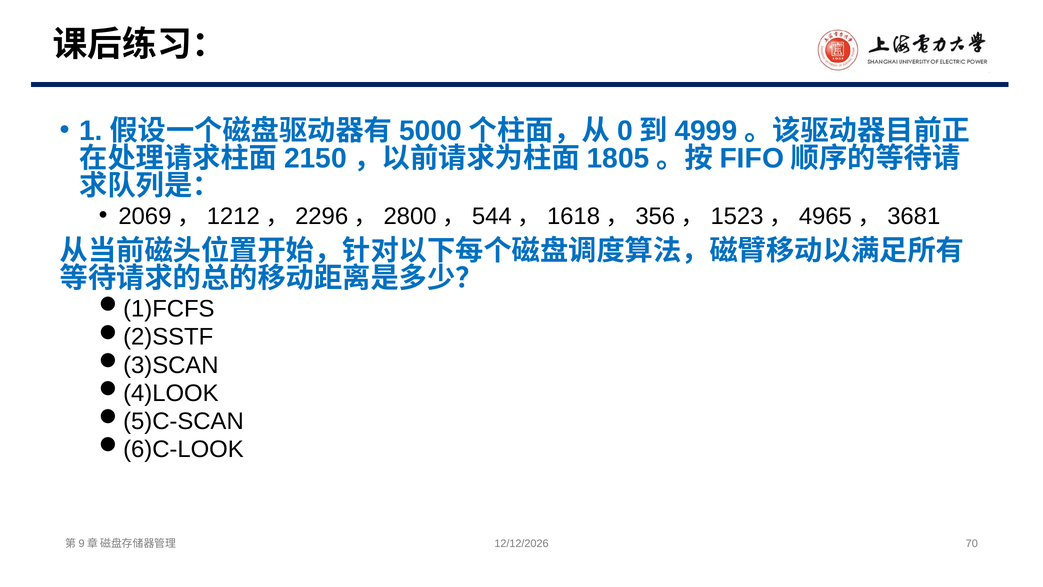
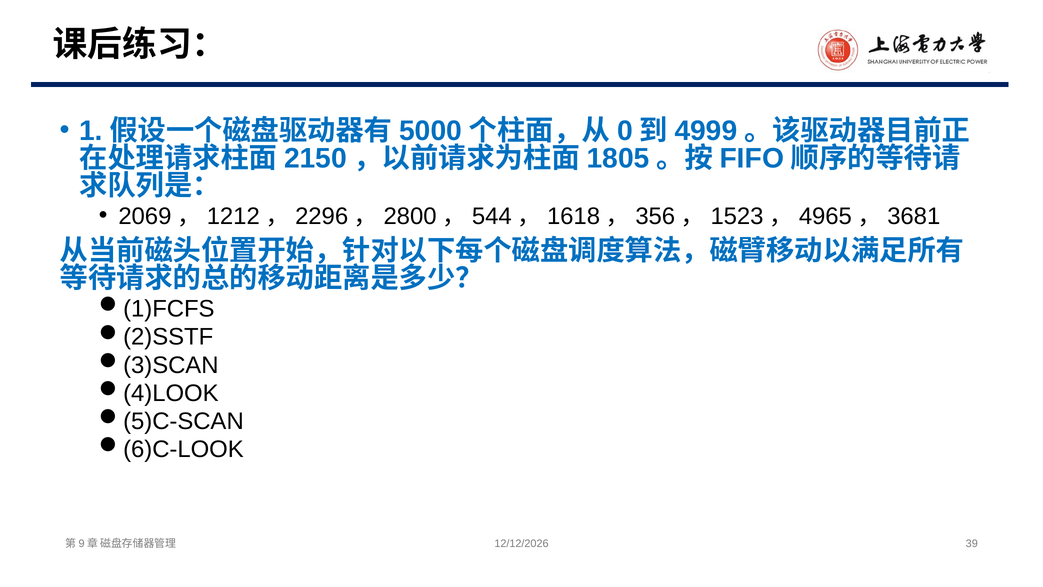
70: 70 -> 39
